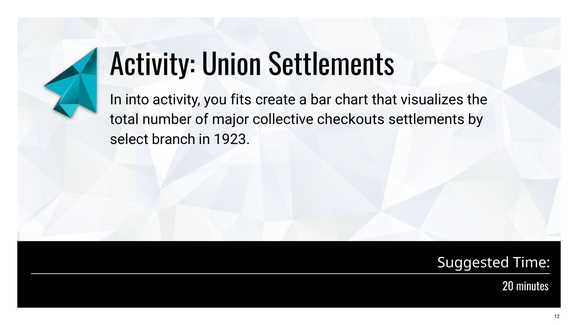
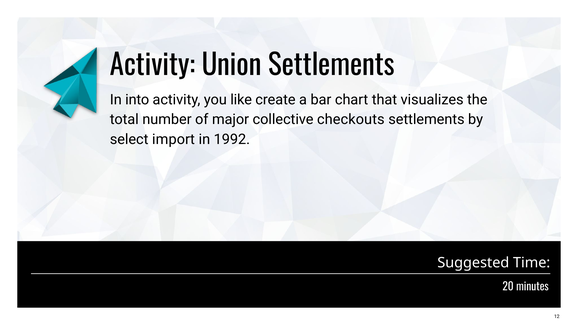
fits: fits -> like
branch: branch -> import
1923: 1923 -> 1992
